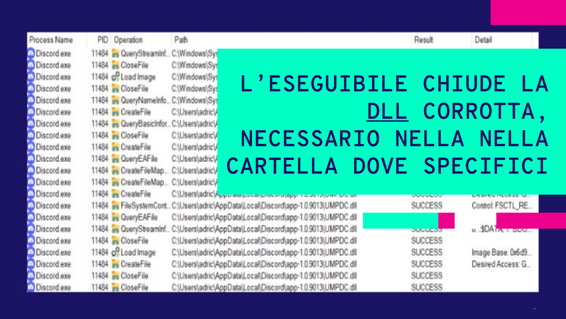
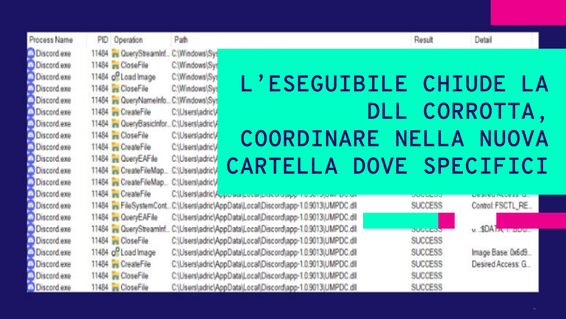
DLL underline: present -> none
NECESSARIO: NECESSARIO -> COORDINARE
NELLA NELLA: NELLA -> NUOVA
